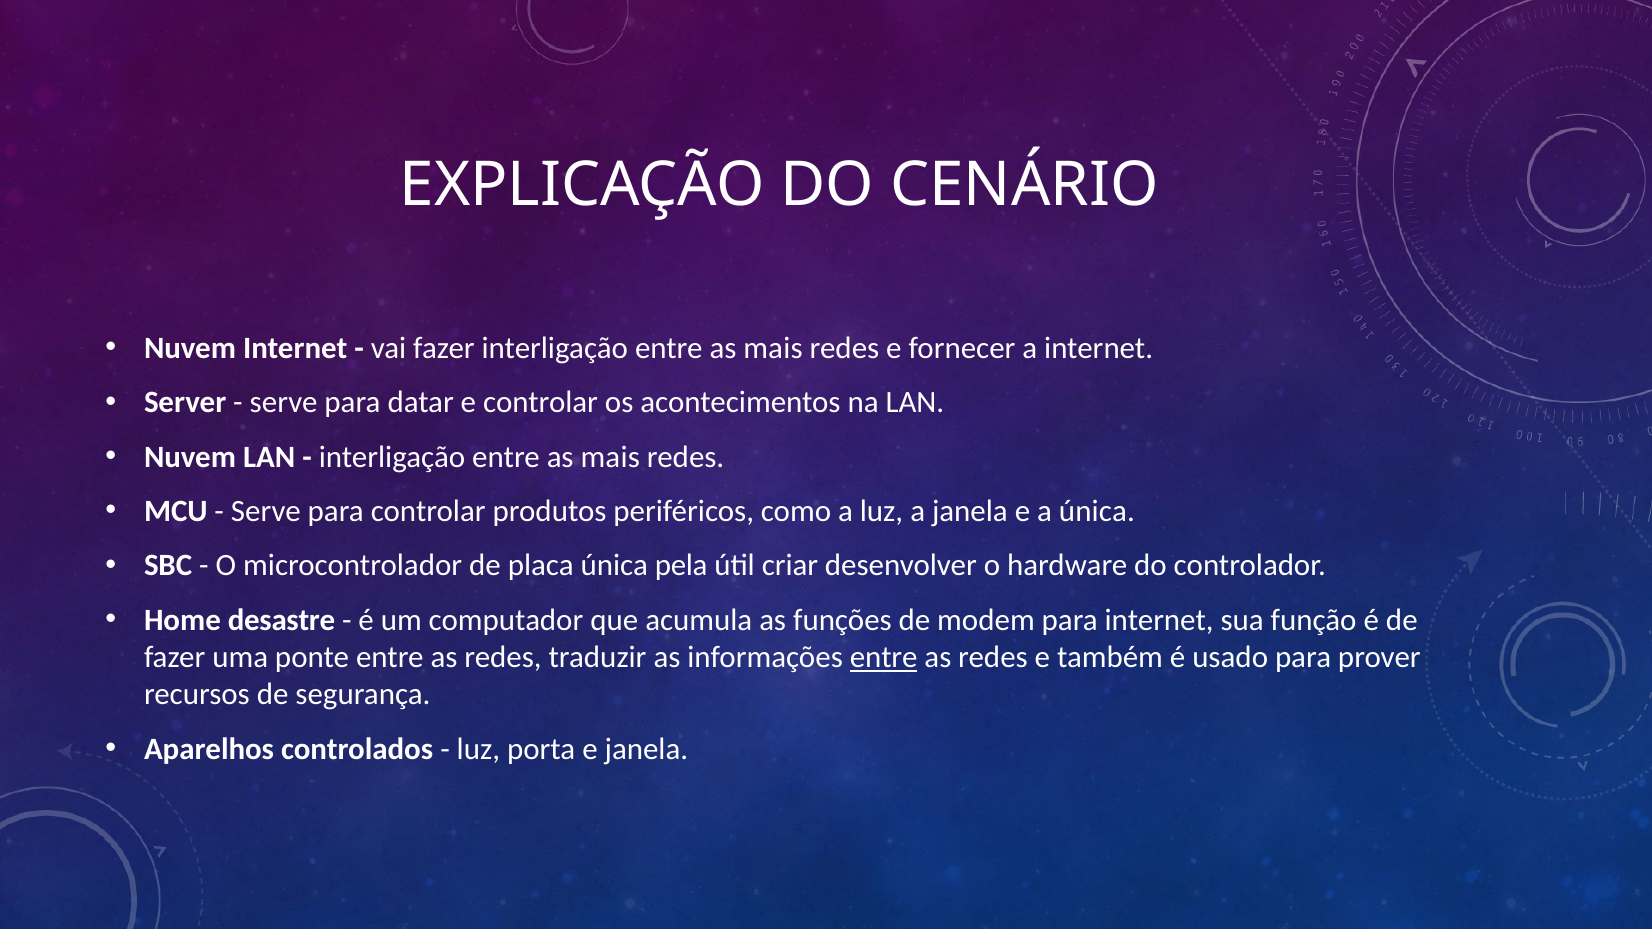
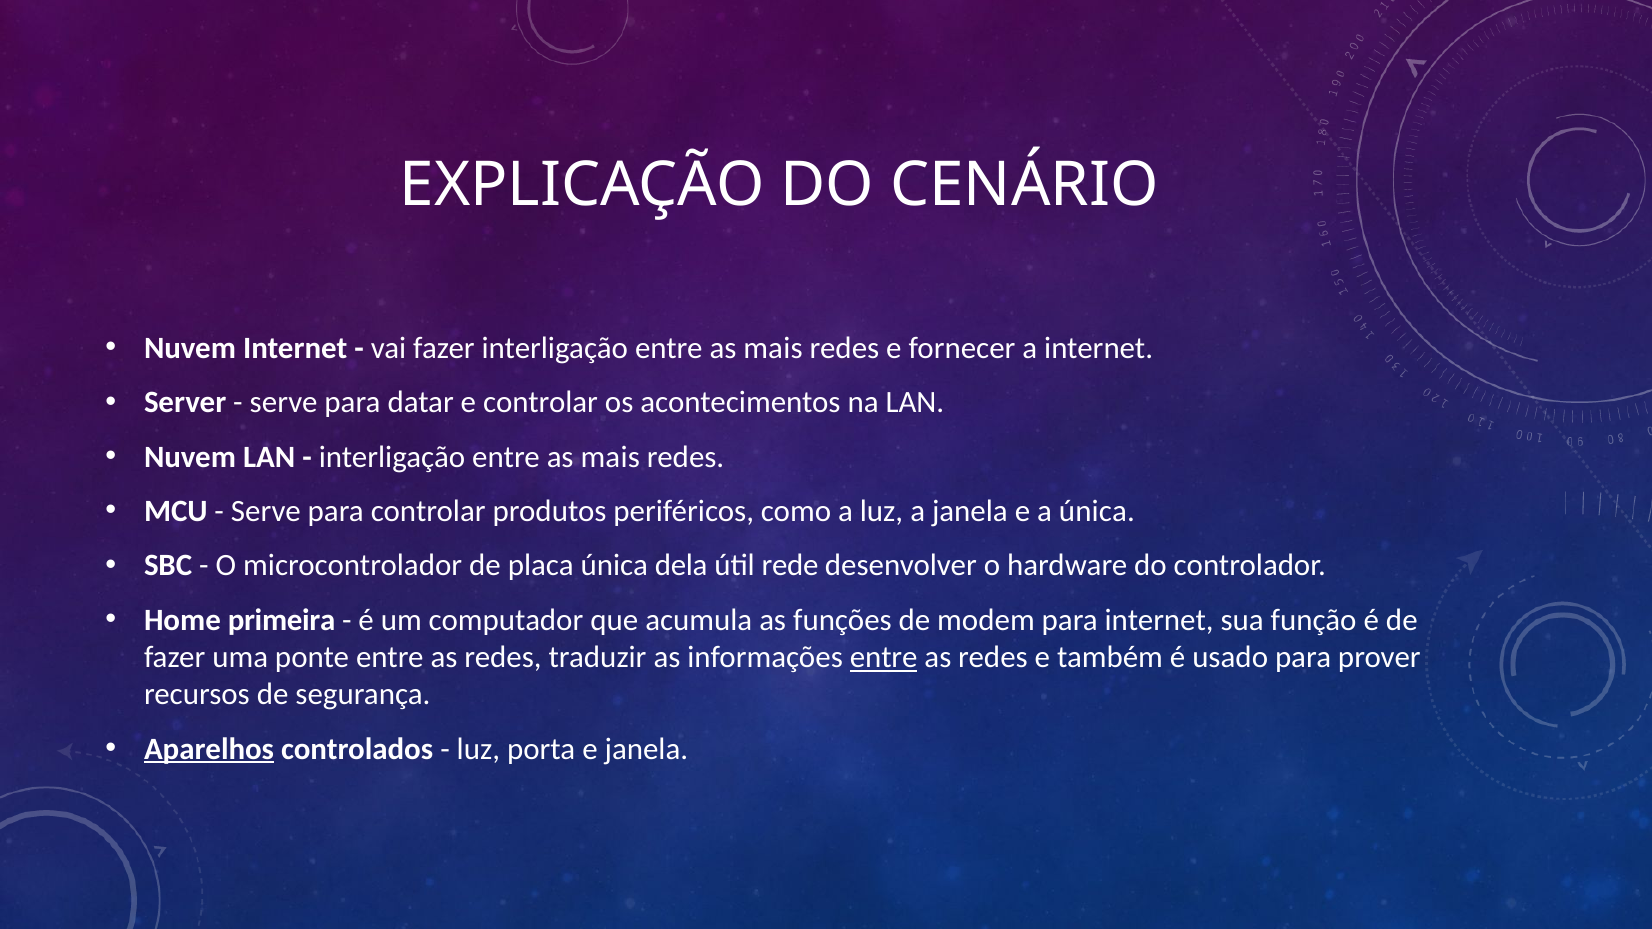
pela: pela -> dela
criar: criar -> rede
desastre: desastre -> primeira
Aparelhos underline: none -> present
